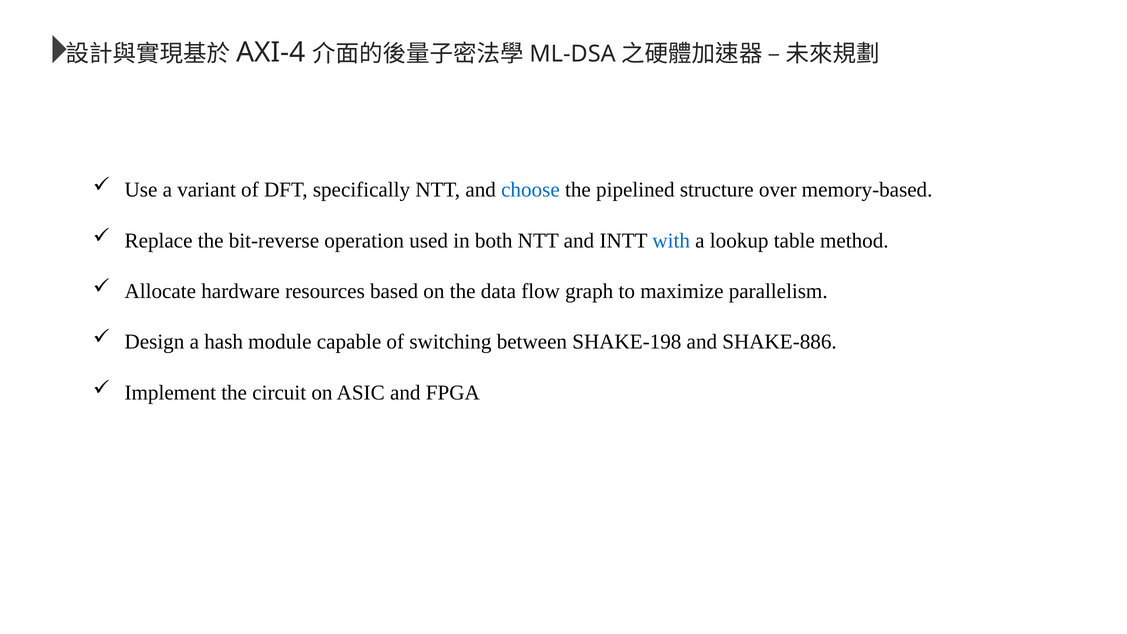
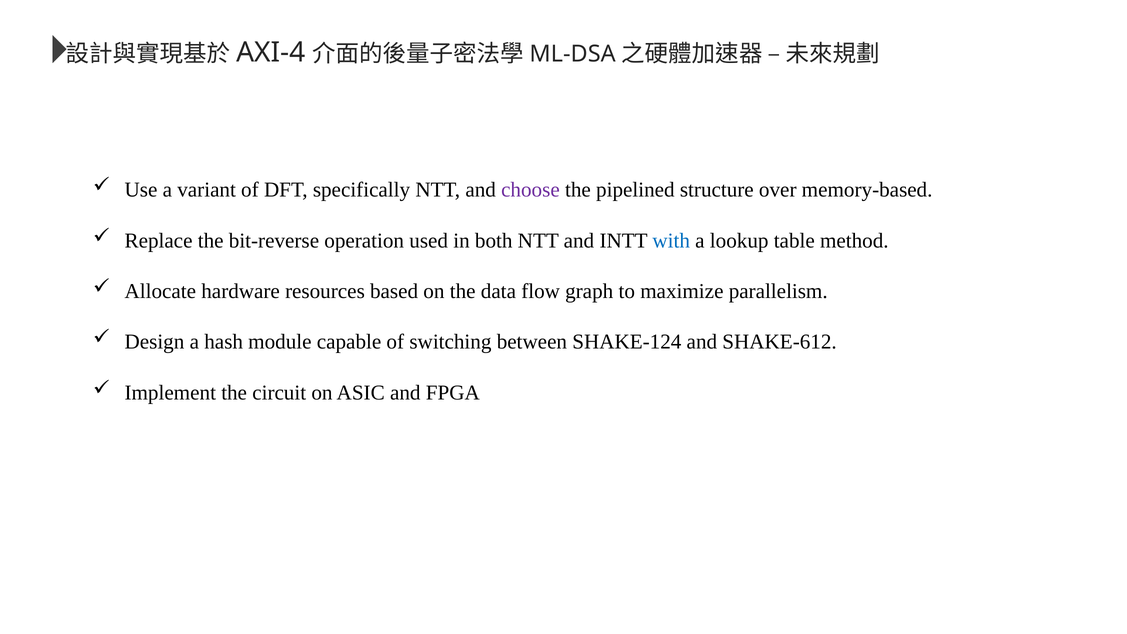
choose colour: blue -> purple
SHAKE-198: SHAKE-198 -> SHAKE-124
SHAKE-886: SHAKE-886 -> SHAKE-612
